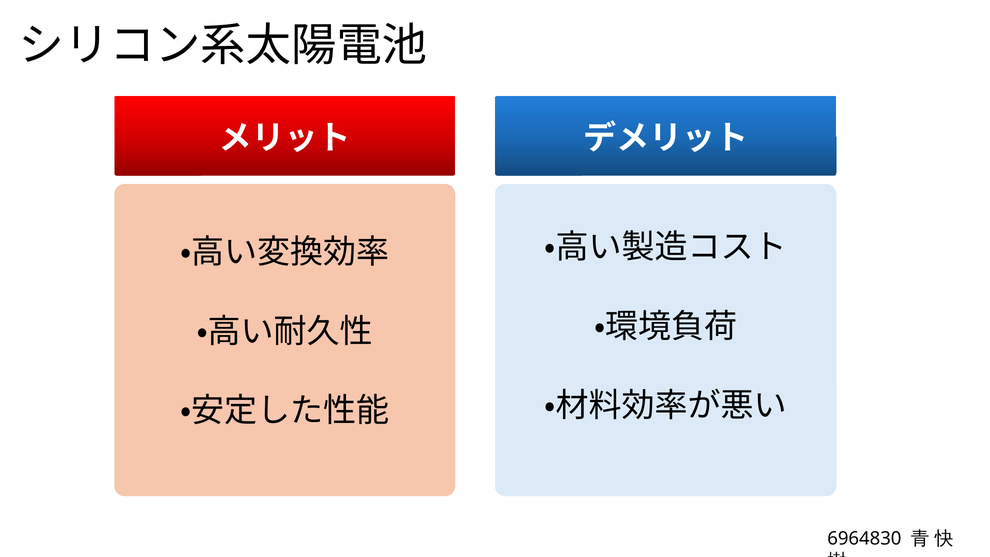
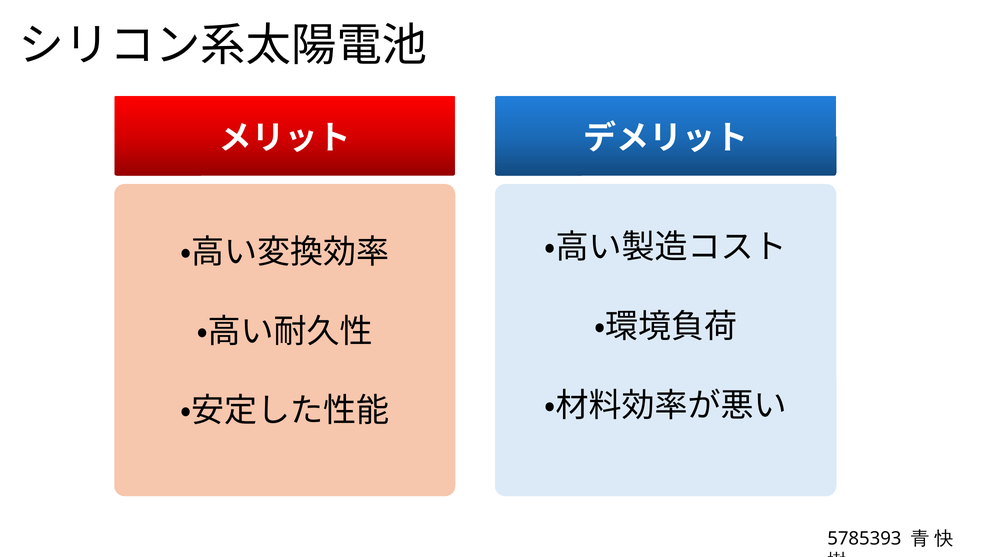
6964830: 6964830 -> 5785393
